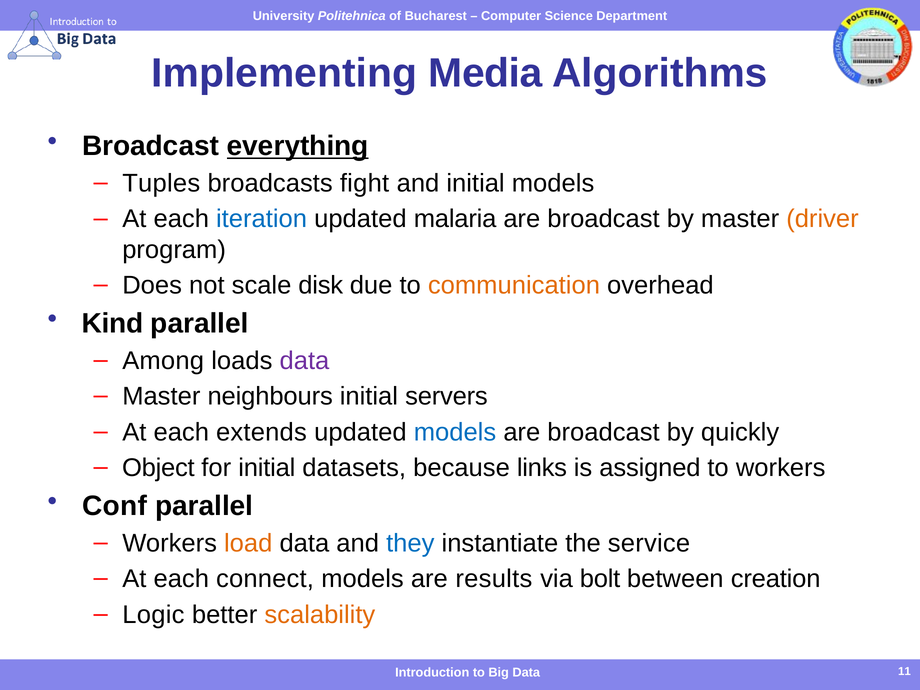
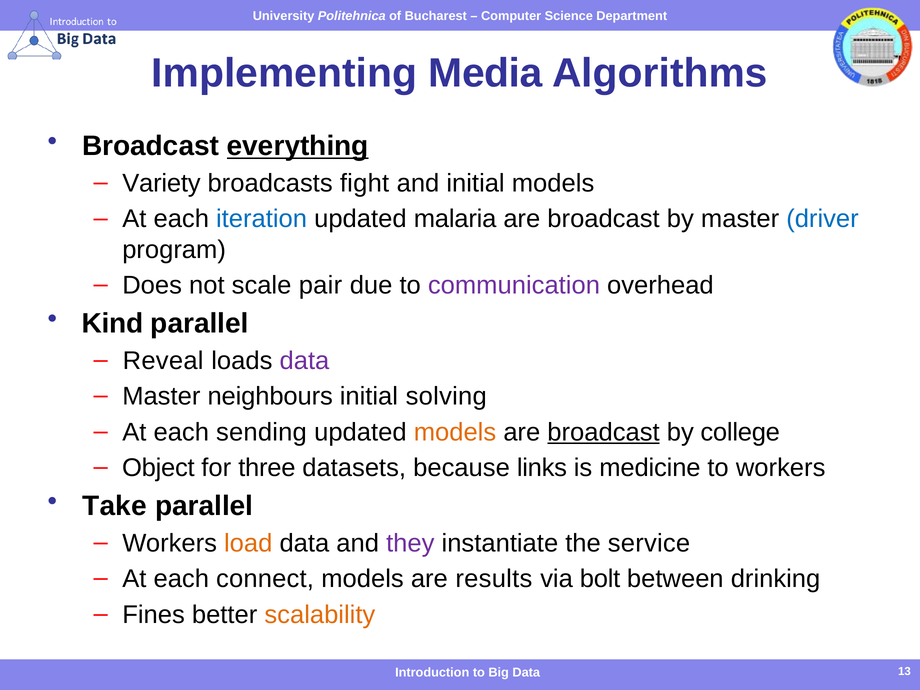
Tuples: Tuples -> Variety
driver colour: orange -> blue
disk: disk -> pair
communication colour: orange -> purple
Among: Among -> Reveal
servers: servers -> solving
extends: extends -> sending
models at (455, 432) colour: blue -> orange
broadcast at (603, 432) underline: none -> present
quickly: quickly -> college
for initial: initial -> three
assigned: assigned -> medicine
Conf: Conf -> Take
they colour: blue -> purple
creation: creation -> drinking
Logic: Logic -> Fines
11: 11 -> 13
